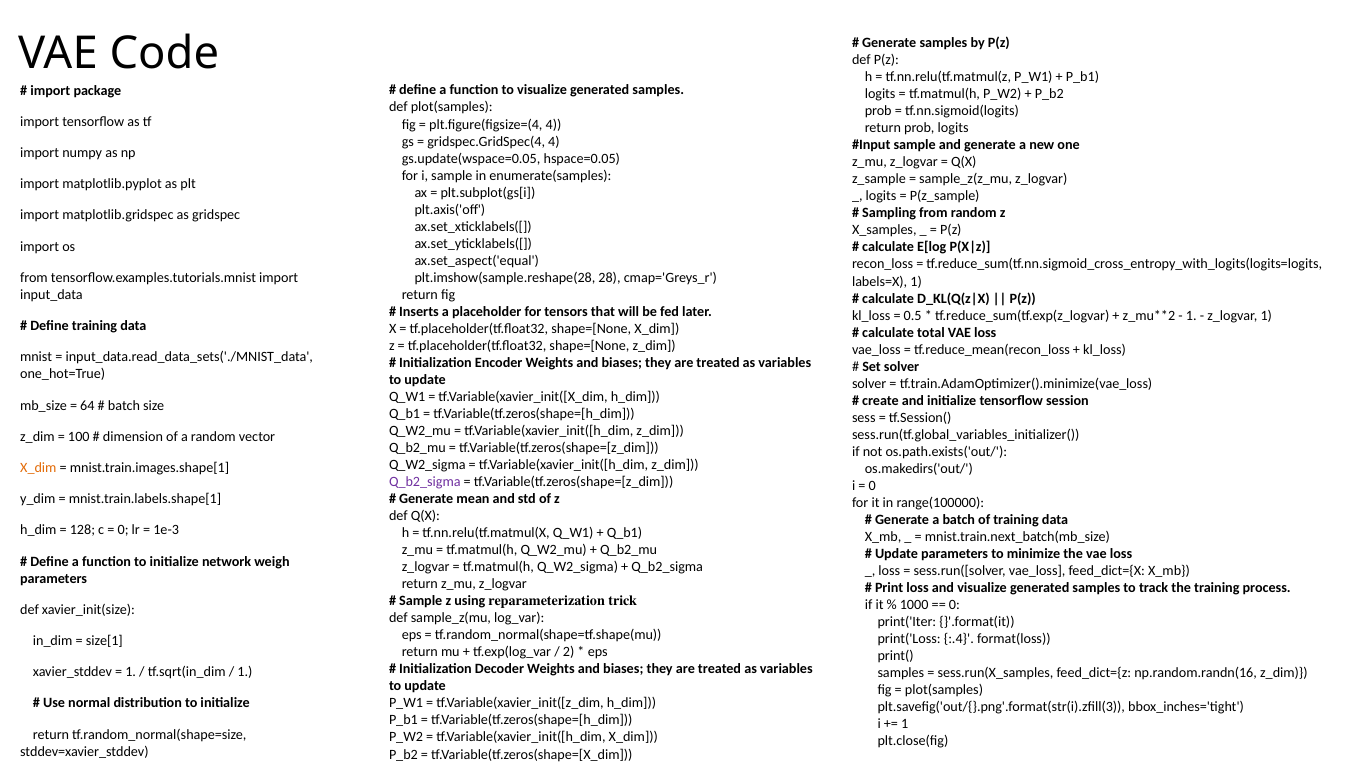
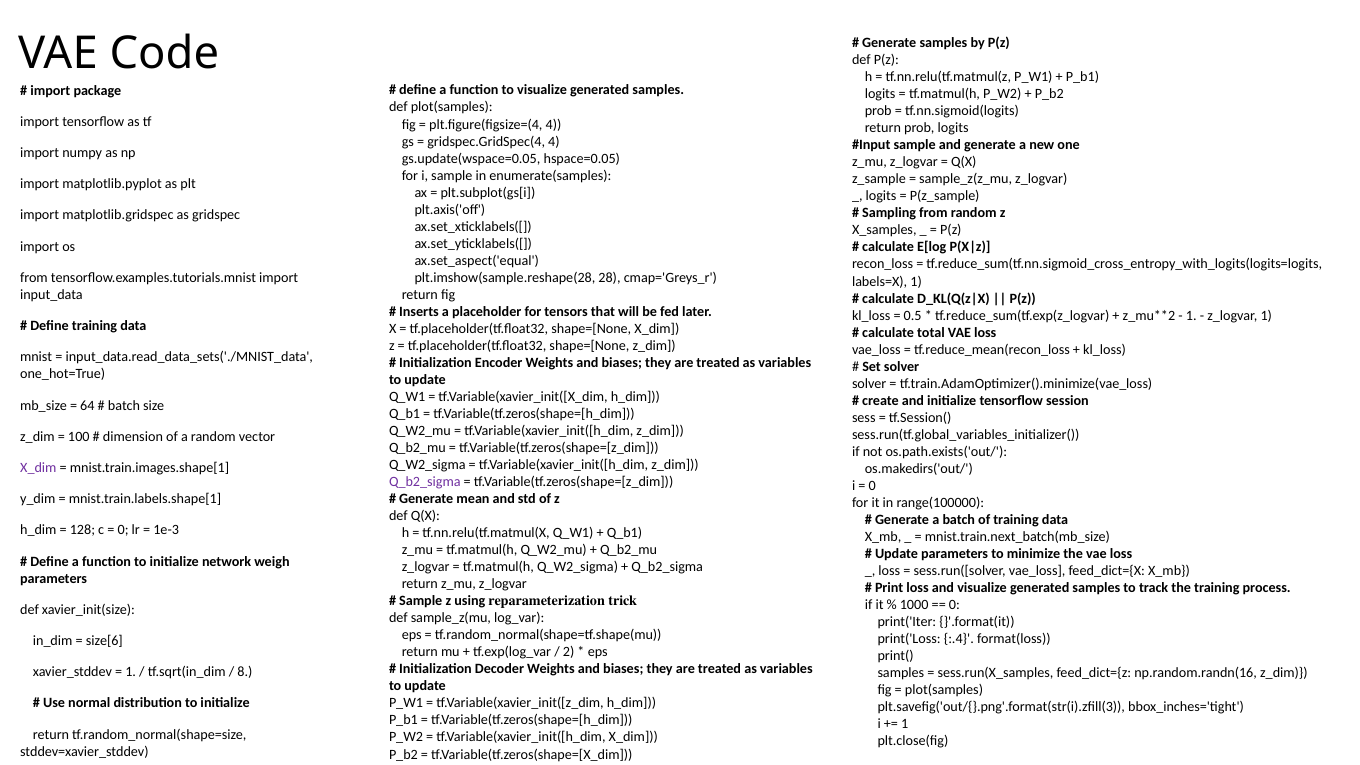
X_dim at (38, 468) colour: orange -> purple
size[1: size[1 -> size[6
1 at (245, 672): 1 -> 8
